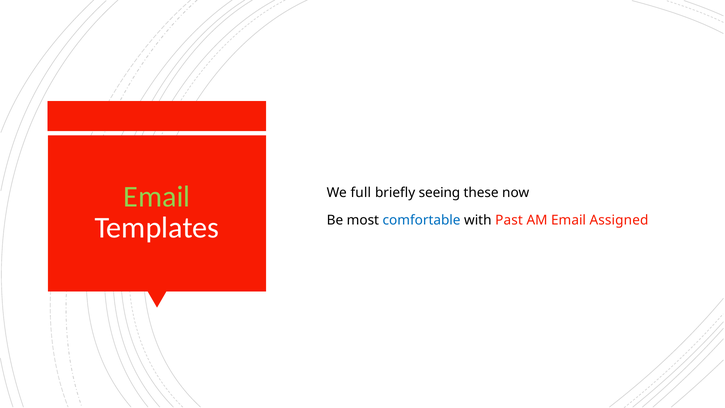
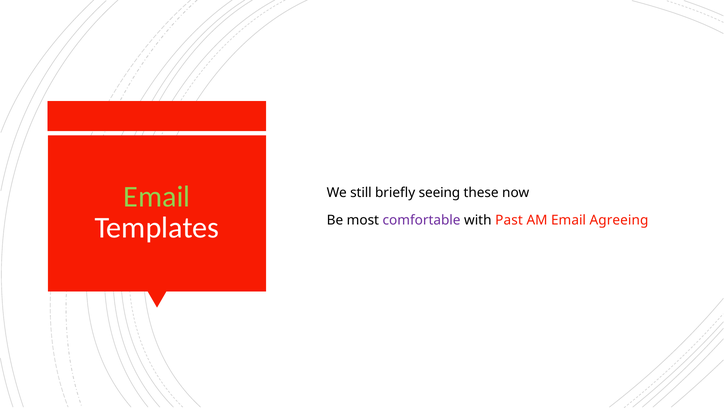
full: full -> still
comfortable colour: blue -> purple
Assigned: Assigned -> Agreeing
